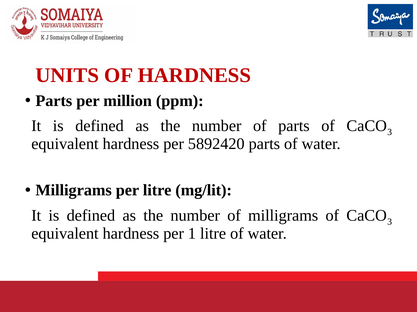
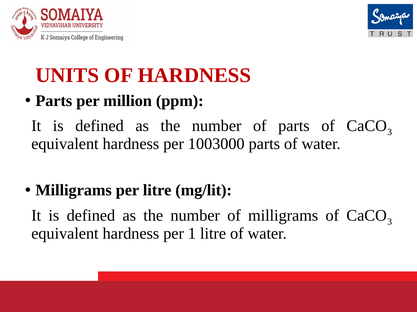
5892420: 5892420 -> 1003000
